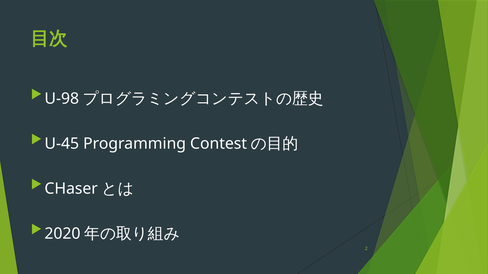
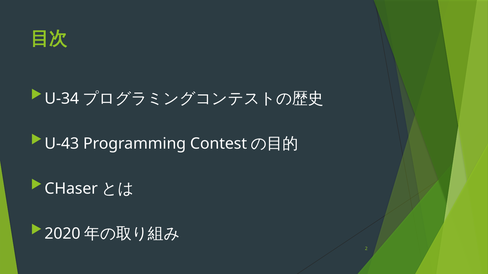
U-98: U-98 -> U-34
U-45: U-45 -> U-43
